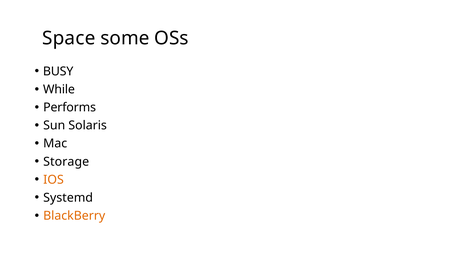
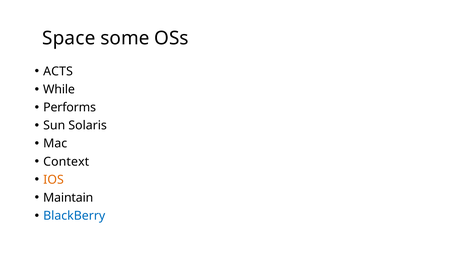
BUSY: BUSY -> ACTS
Storage: Storage -> Context
Systemd: Systemd -> Maintain
BlackBerry colour: orange -> blue
